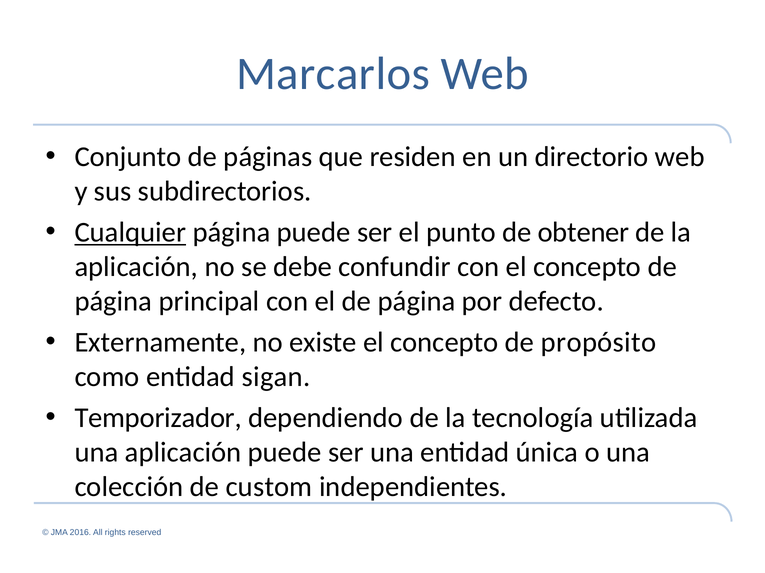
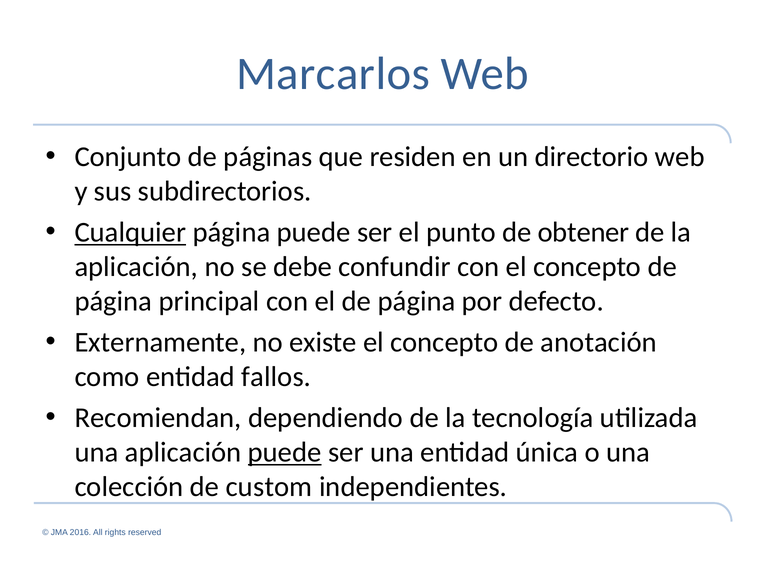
propósito: propósito -> anotación
sigan: sigan -> fallos
Temporizador: Temporizador -> Recomiendan
puede at (285, 453) underline: none -> present
